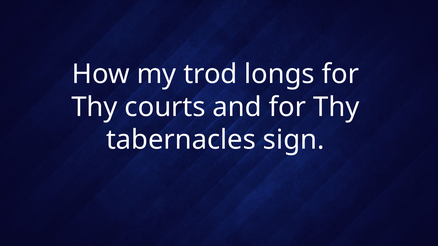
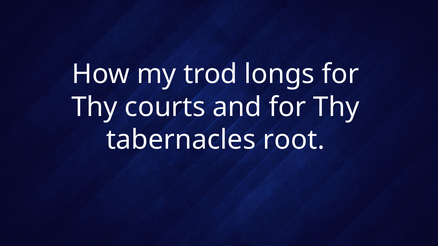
sign: sign -> root
